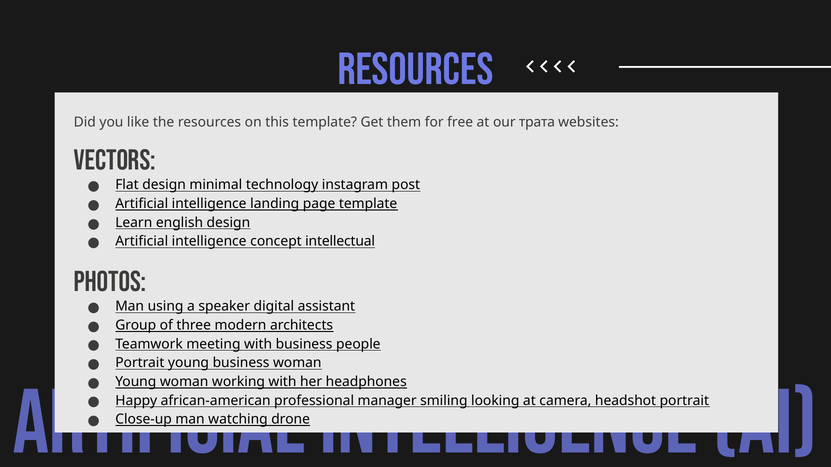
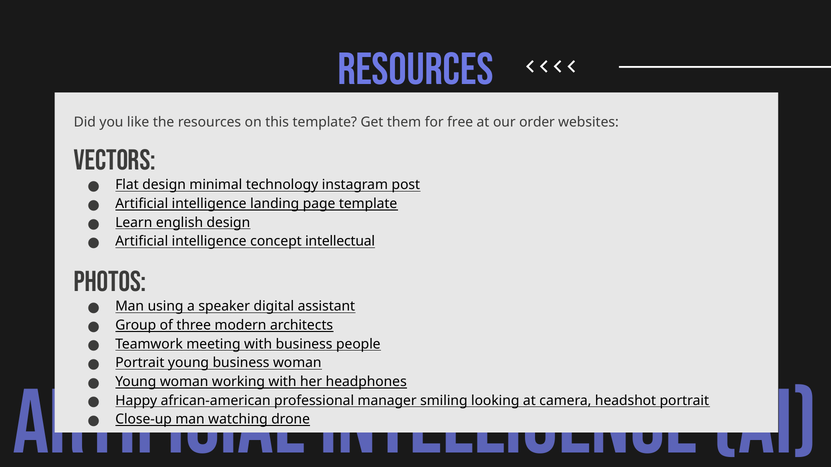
трата: трата -> order
